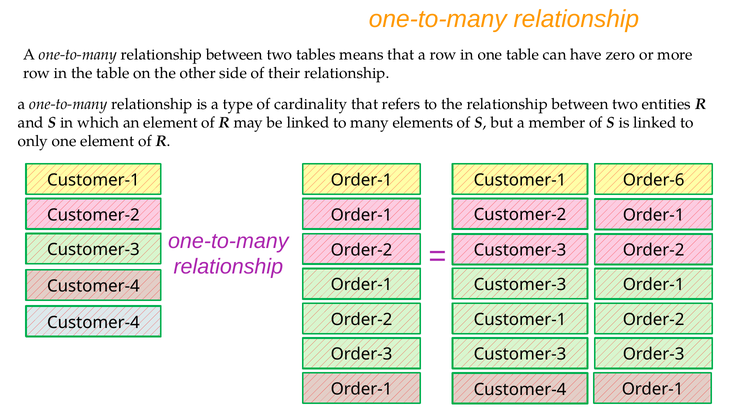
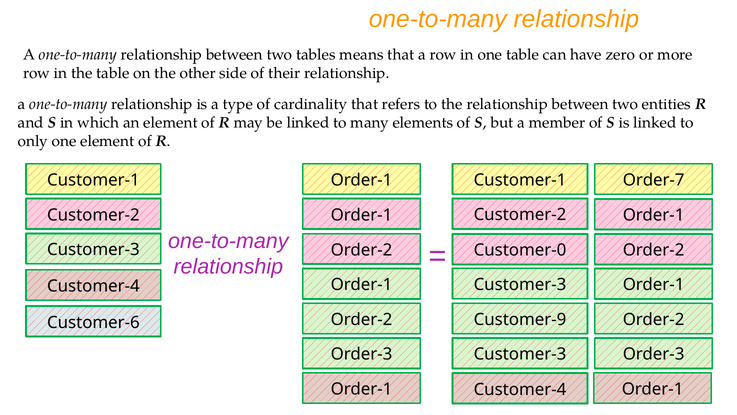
Order-6: Order-6 -> Order-7
Customer-3 at (520, 250): Customer-3 -> Customer-0
Customer-1 at (520, 319): Customer-1 -> Customer-9
Customer-4 at (93, 322): Customer-4 -> Customer-6
